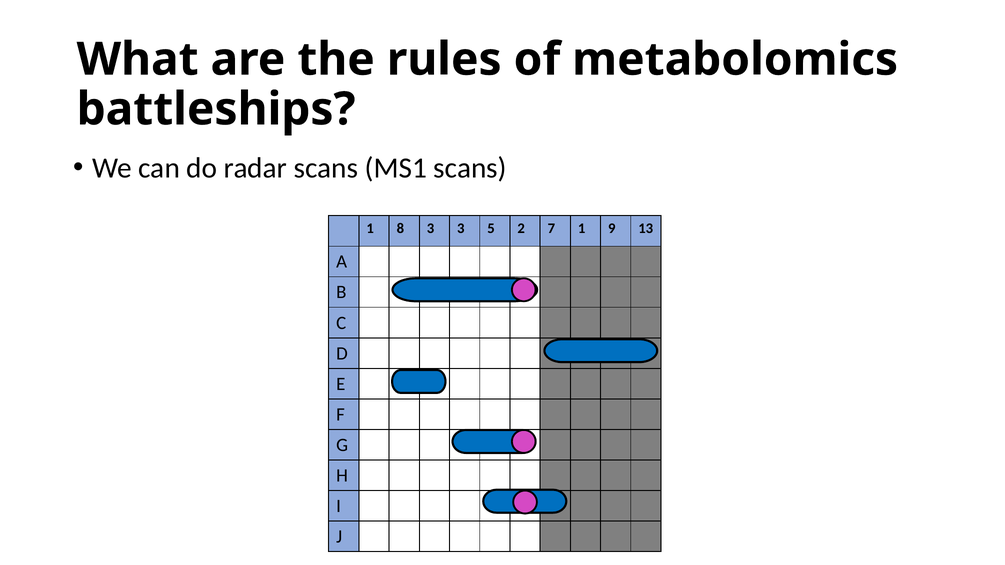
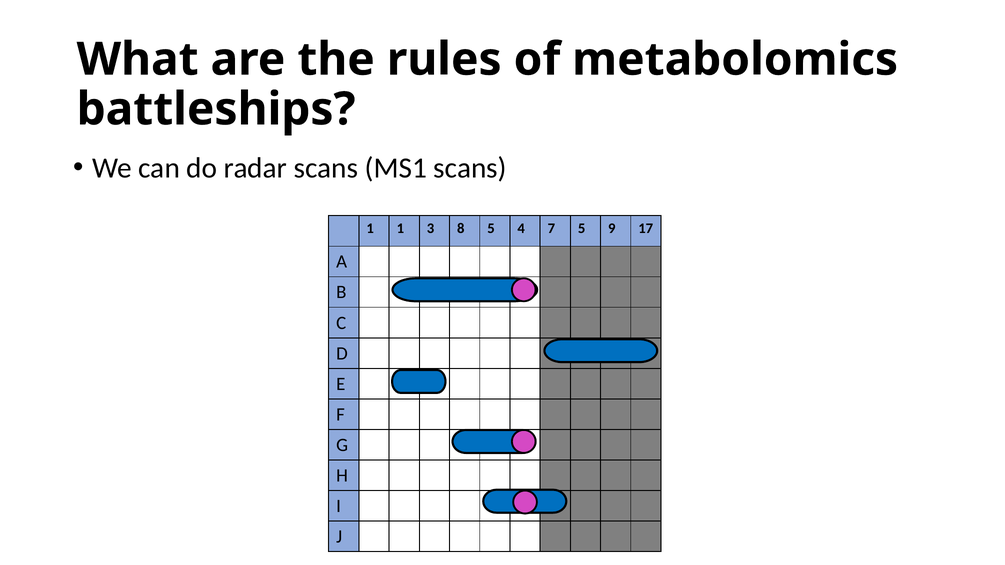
1 8: 8 -> 1
3 3: 3 -> 8
2: 2 -> 4
7 1: 1 -> 5
13: 13 -> 17
